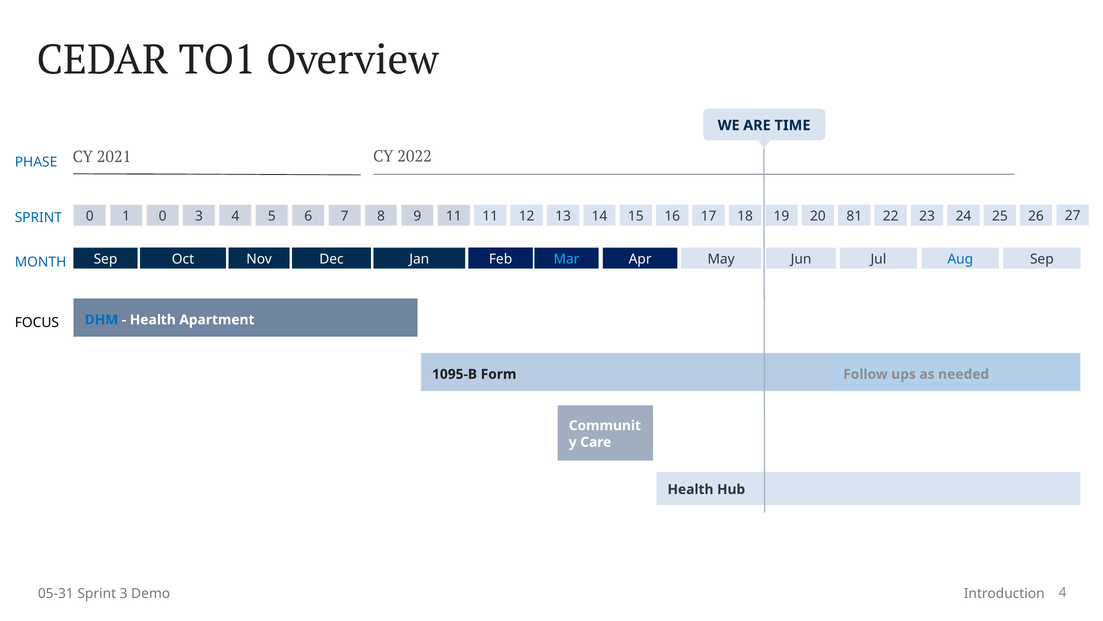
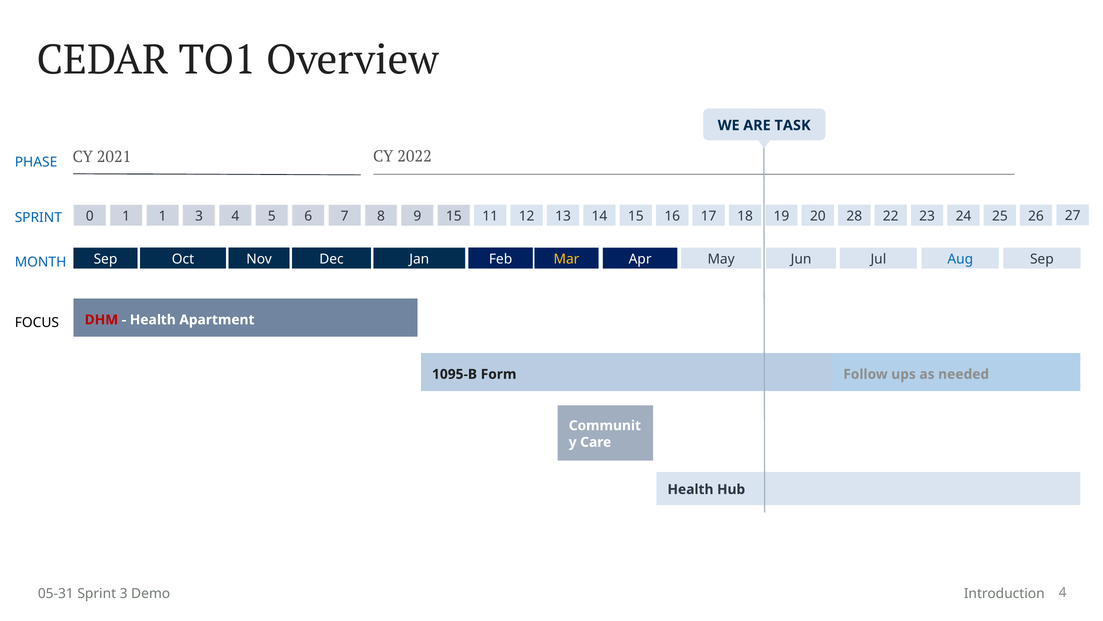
TIME: TIME -> TASK
1 0: 0 -> 1
9 11: 11 -> 15
81: 81 -> 28
Mar colour: light blue -> yellow
DHM colour: blue -> red
